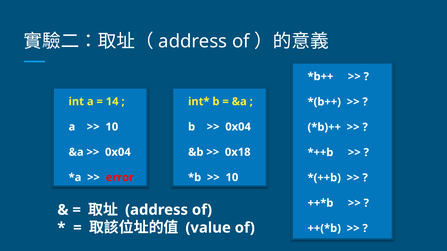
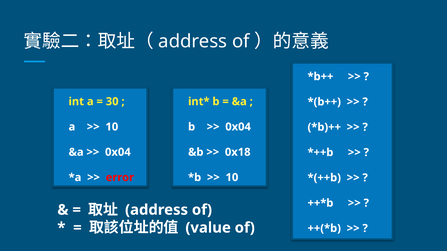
14: 14 -> 30
